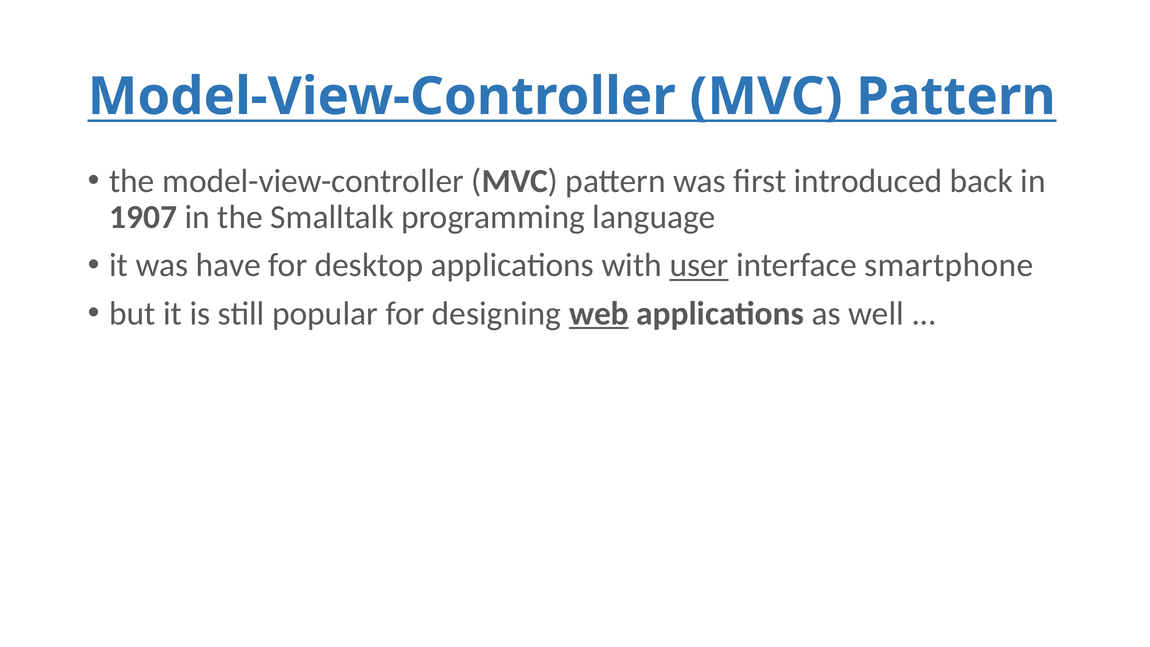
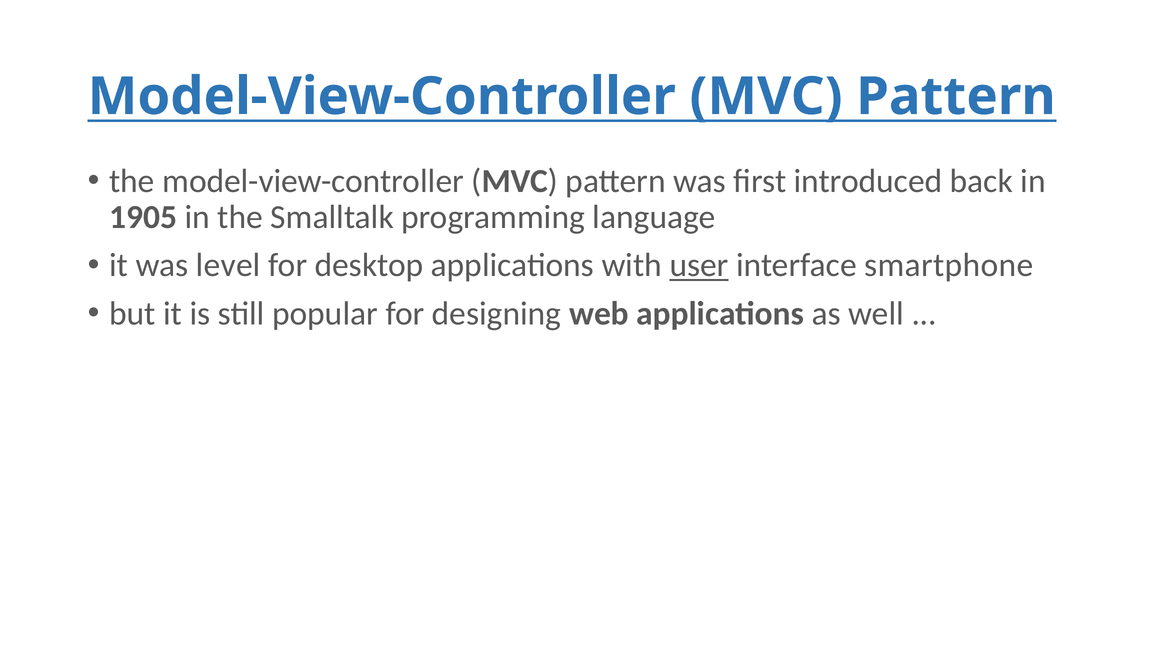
1907: 1907 -> 1905
have: have -> level
web underline: present -> none
